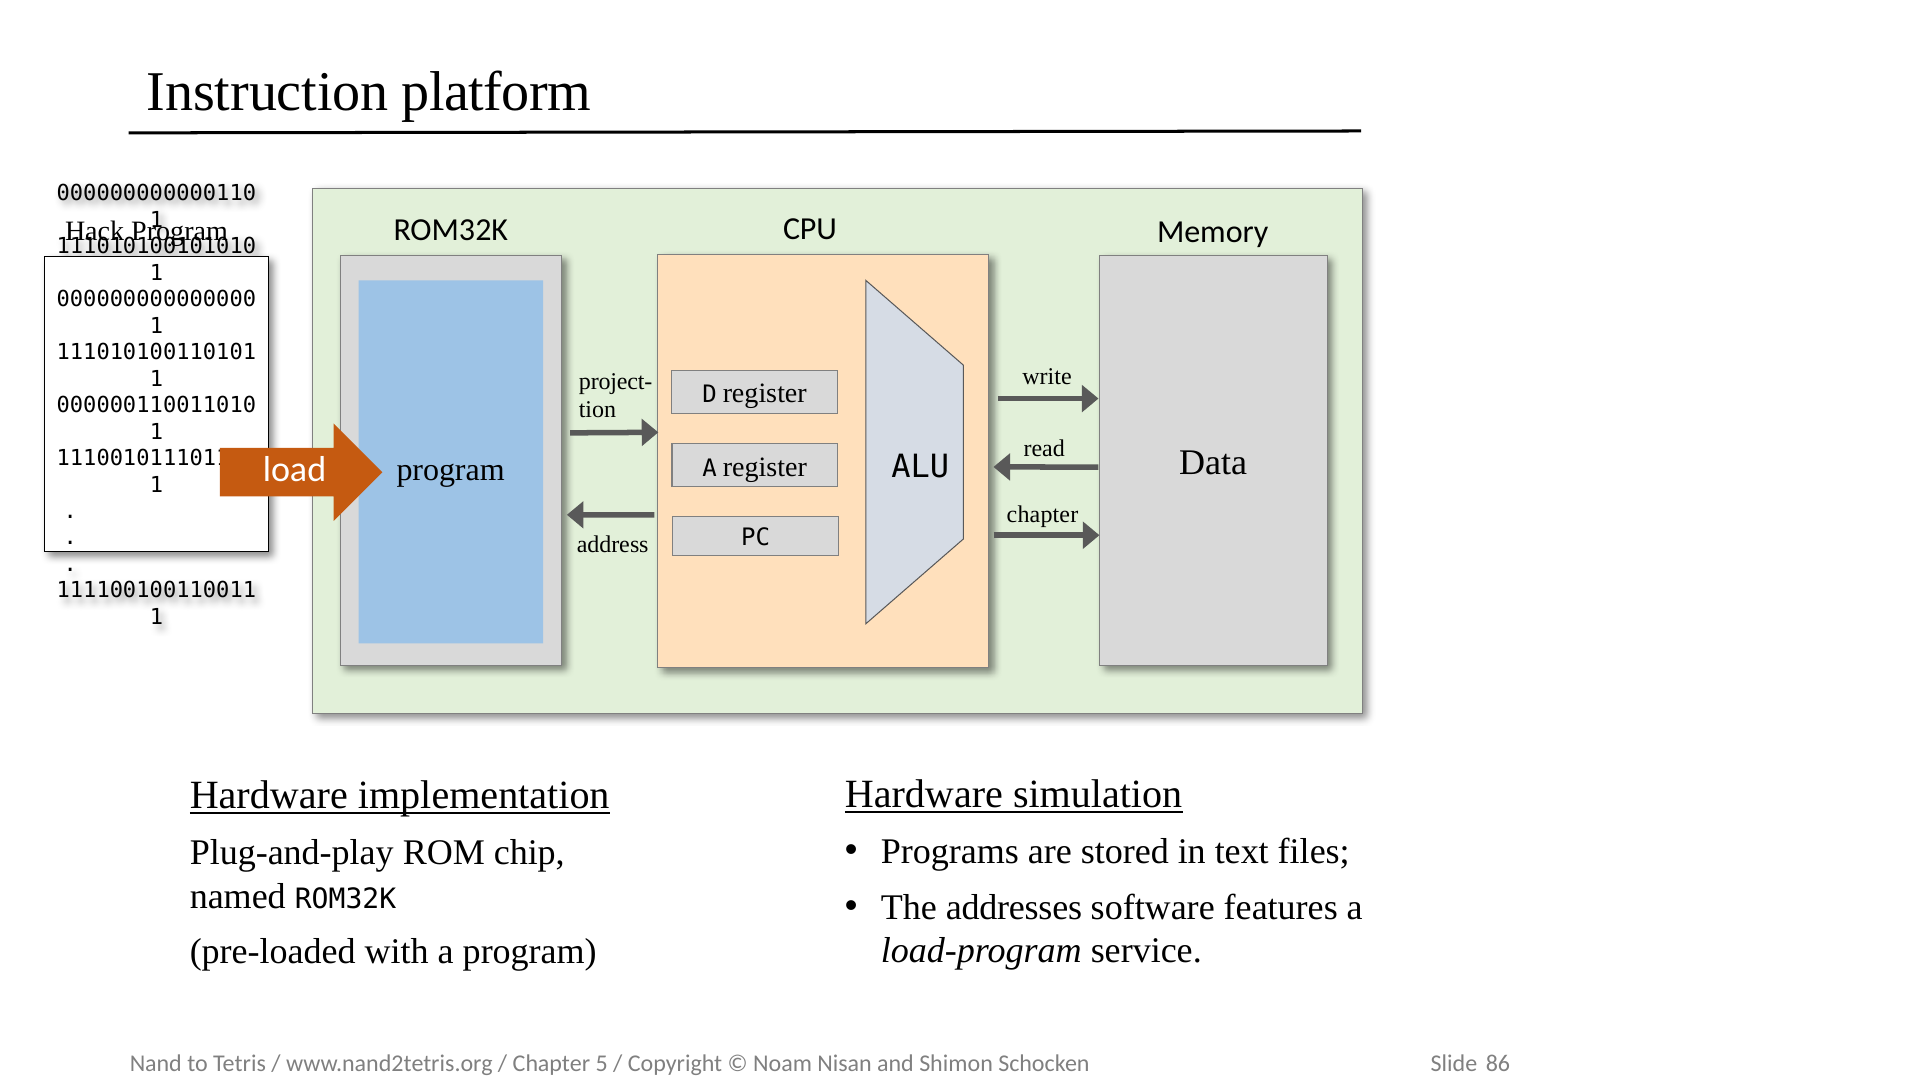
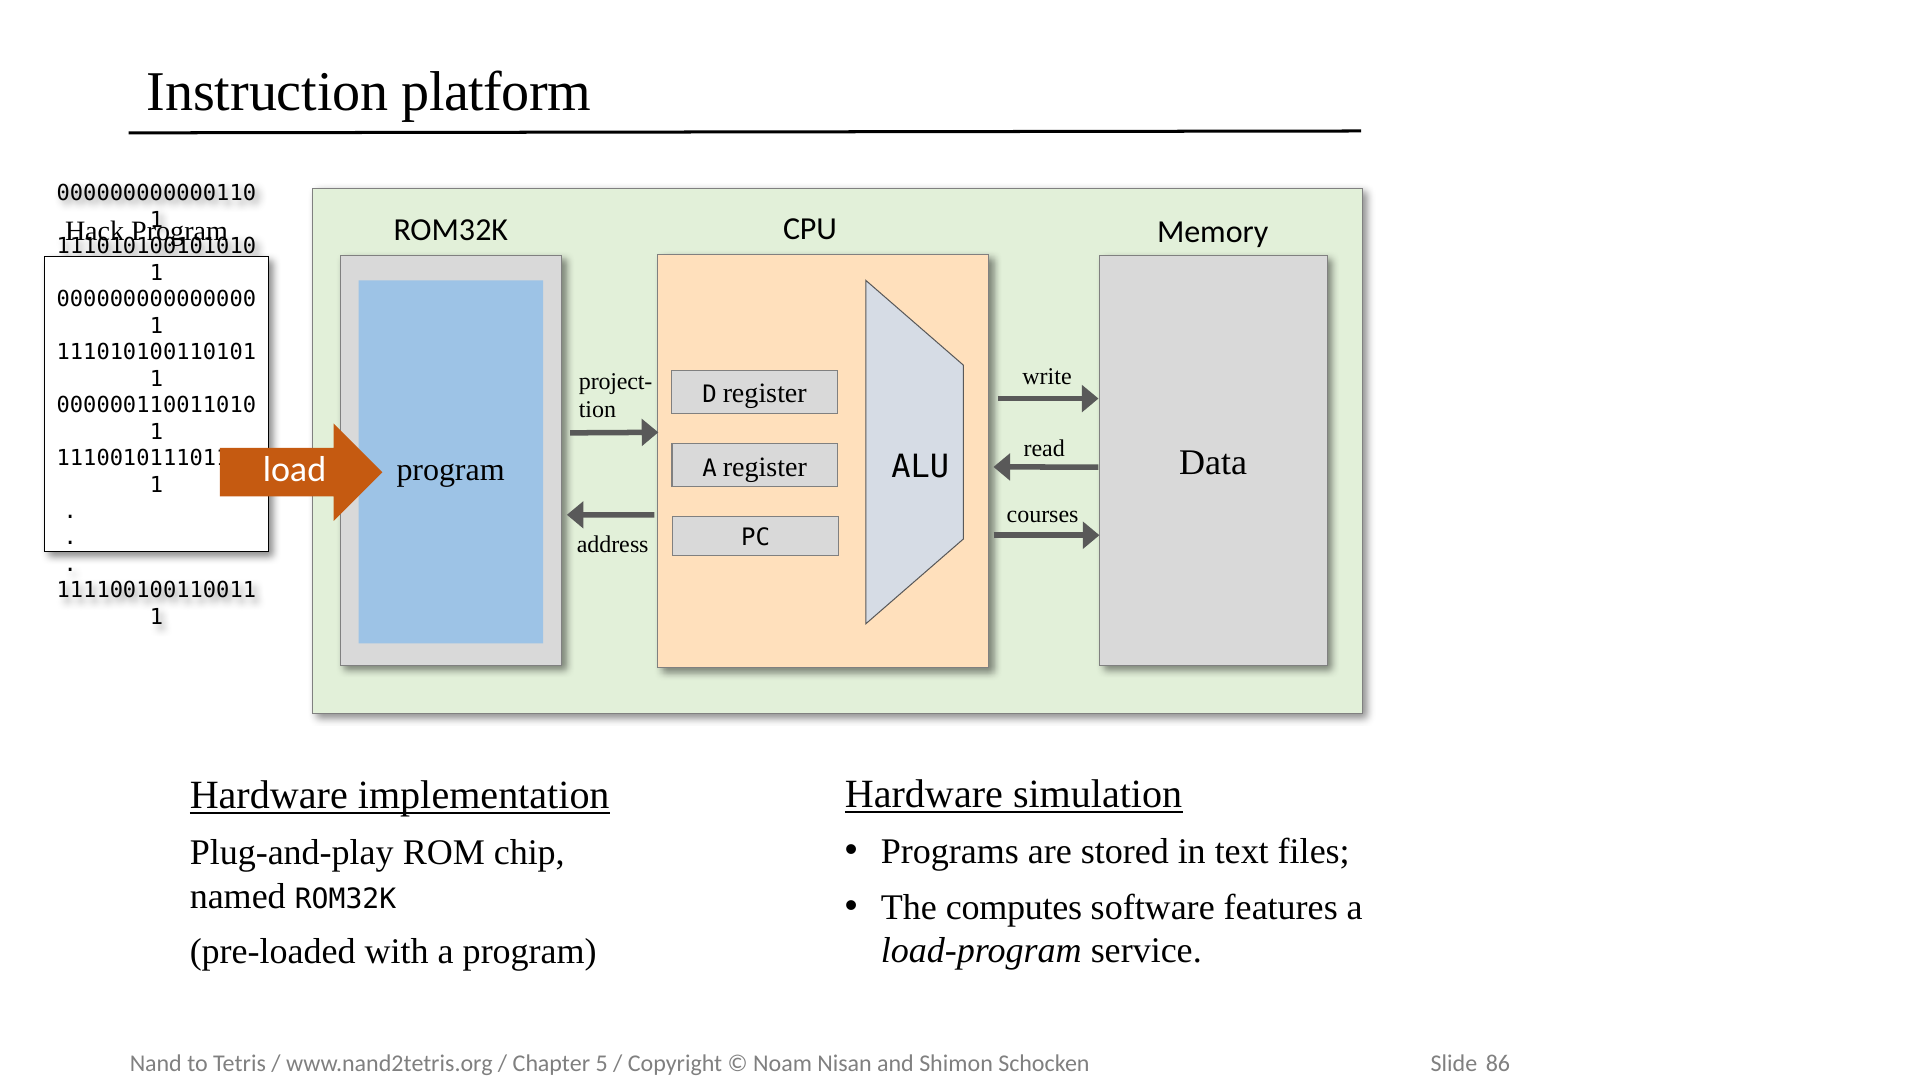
chapter at (1043, 515): chapter -> courses
addresses: addresses -> computes
